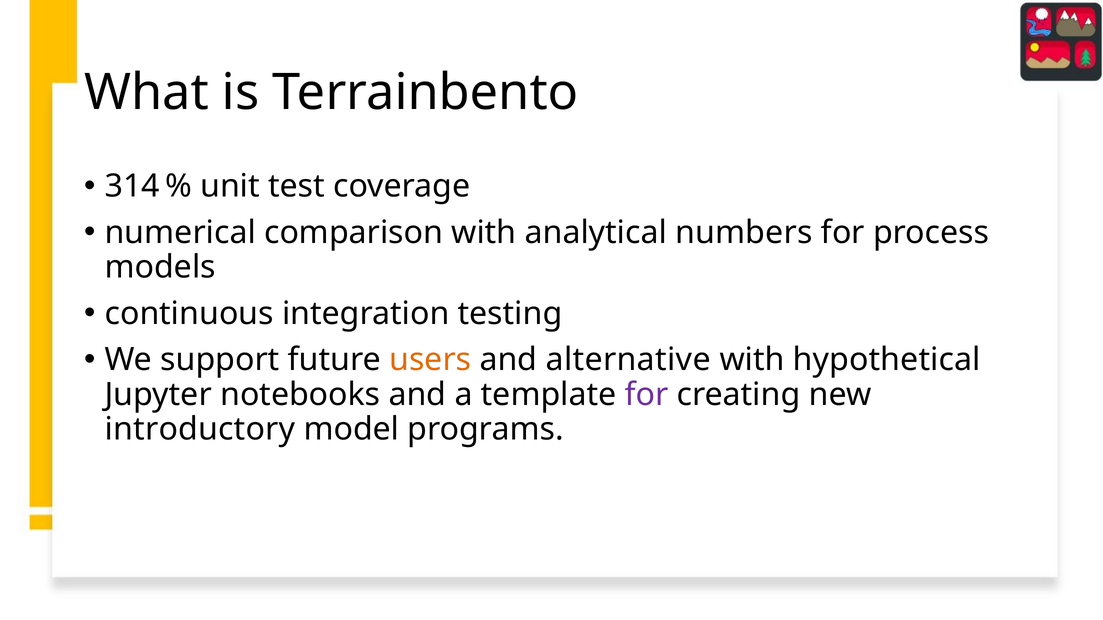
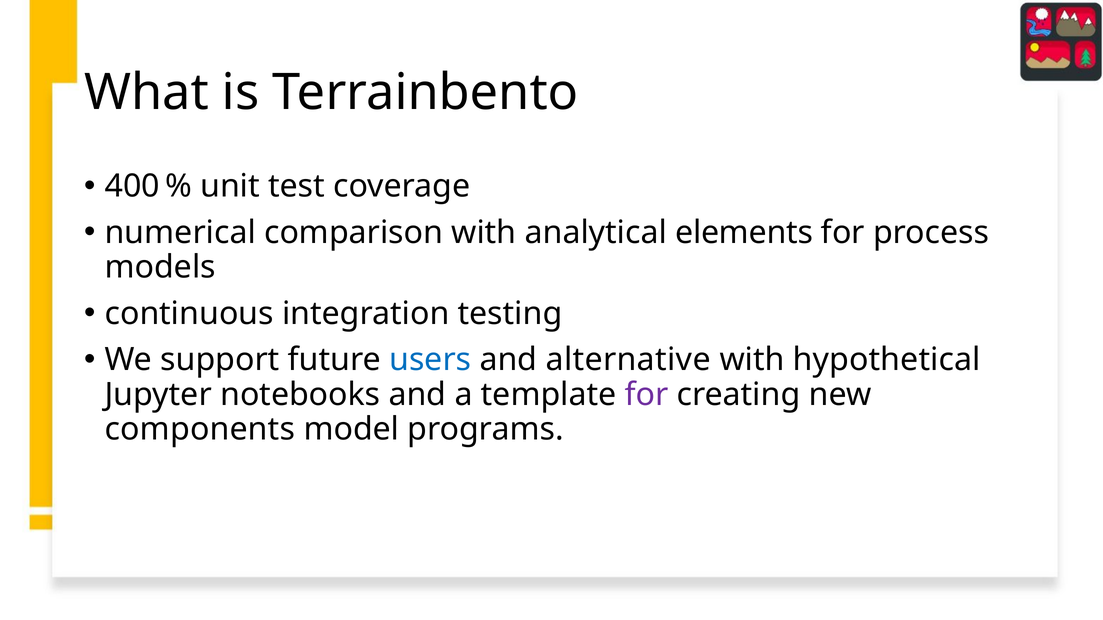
314: 314 -> 400
numbers: numbers -> elements
users colour: orange -> blue
introductory: introductory -> components
